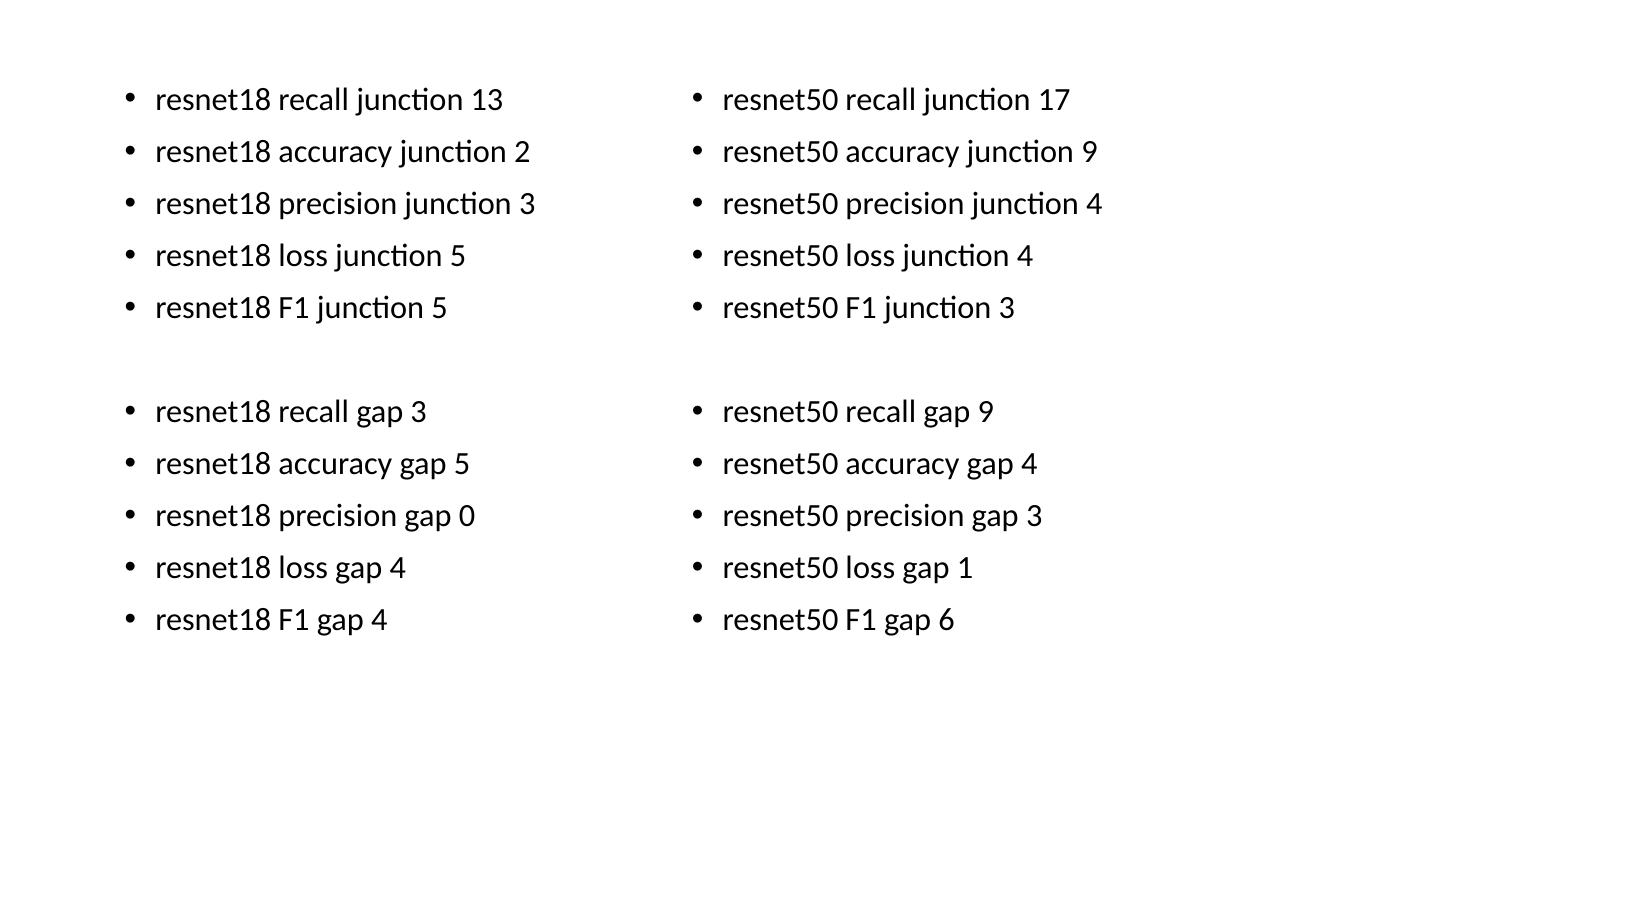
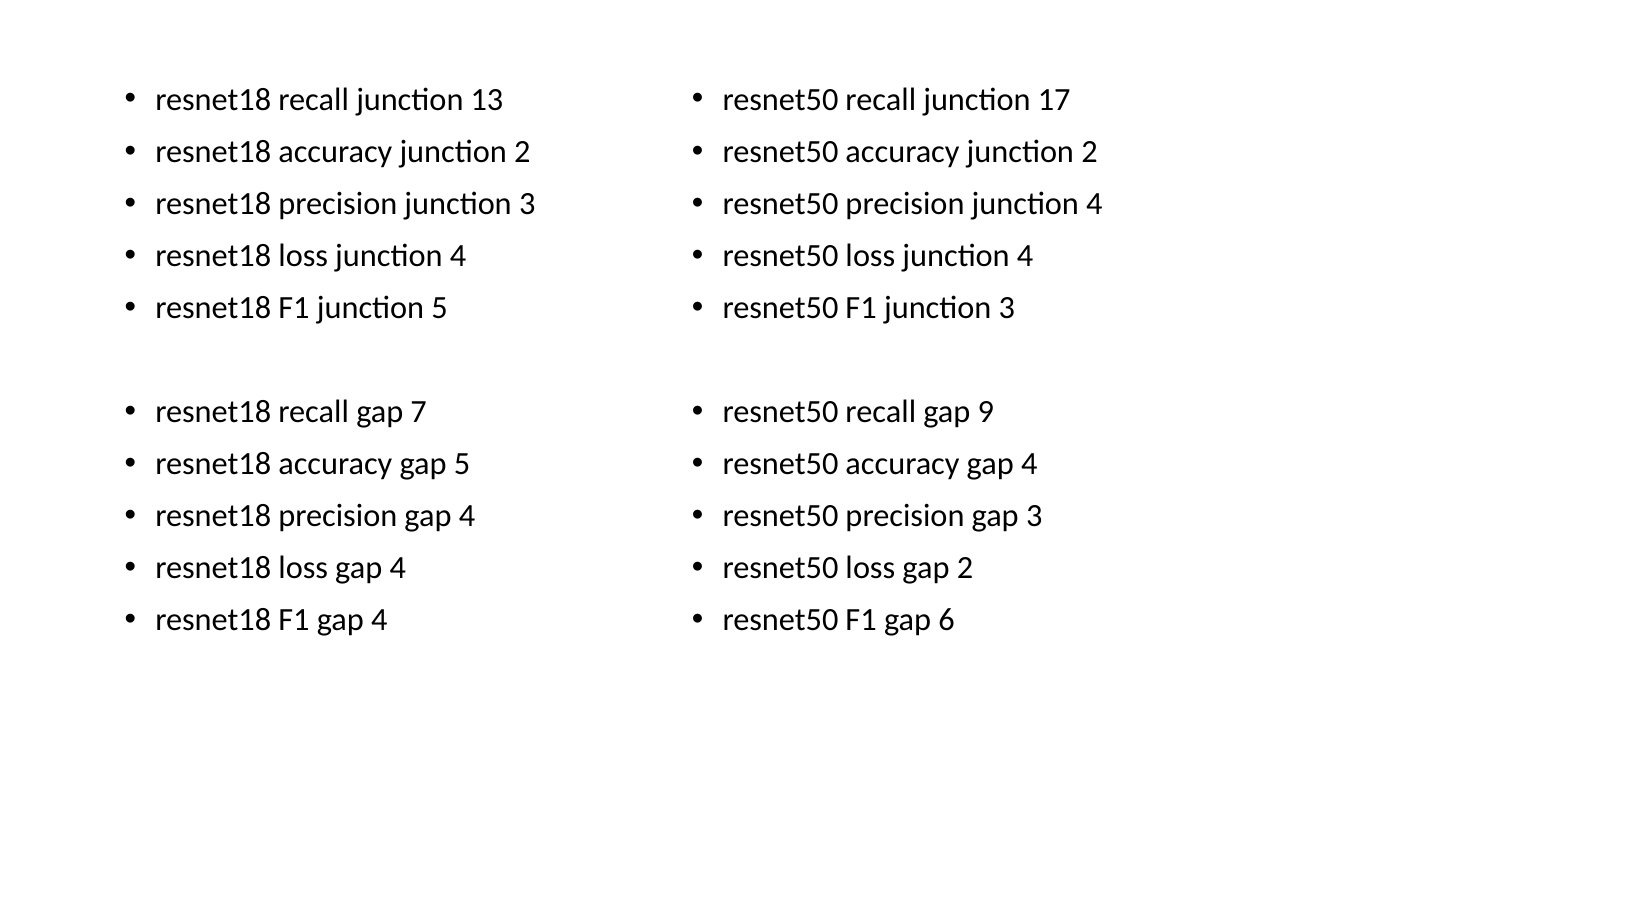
resnet50 accuracy junction 9: 9 -> 2
resnet18 loss junction 5: 5 -> 4
recall gap 3: 3 -> 7
precision gap 0: 0 -> 4
gap 1: 1 -> 2
